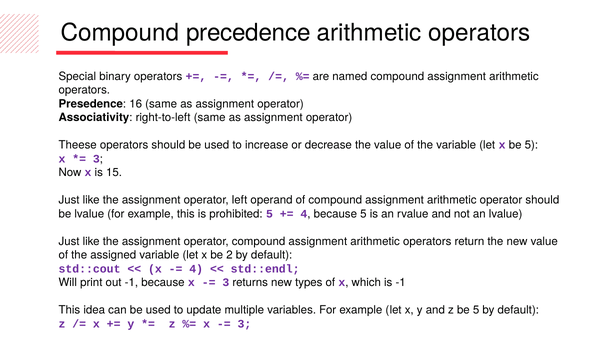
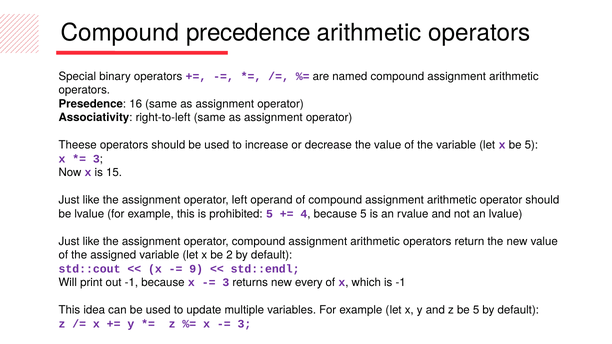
4 at (196, 269): 4 -> 9
types: types -> every
